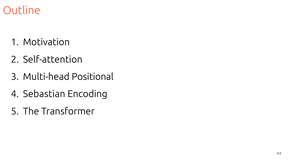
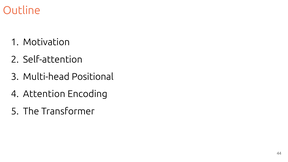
Sebastian: Sebastian -> Attention
